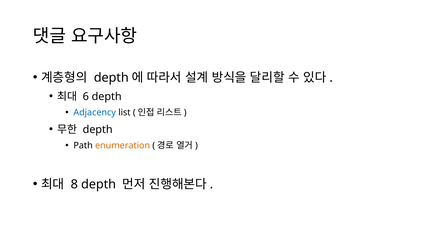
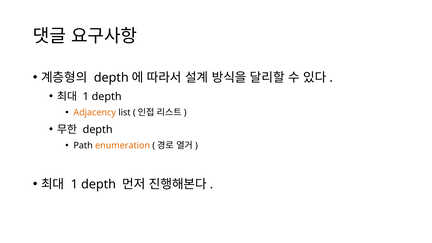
6 at (86, 97): 6 -> 1
Adjacency colour: blue -> orange
8 at (74, 184): 8 -> 1
